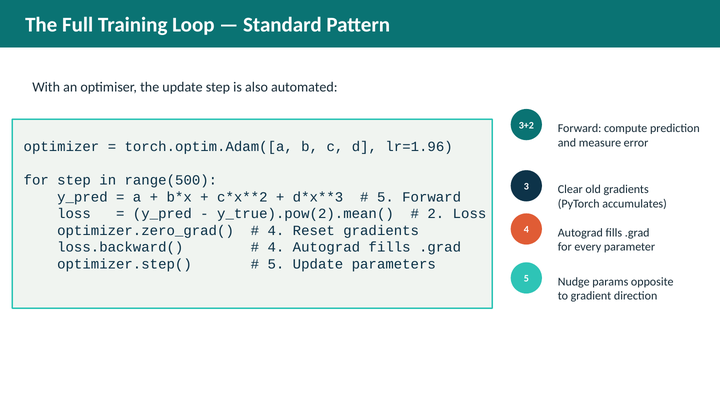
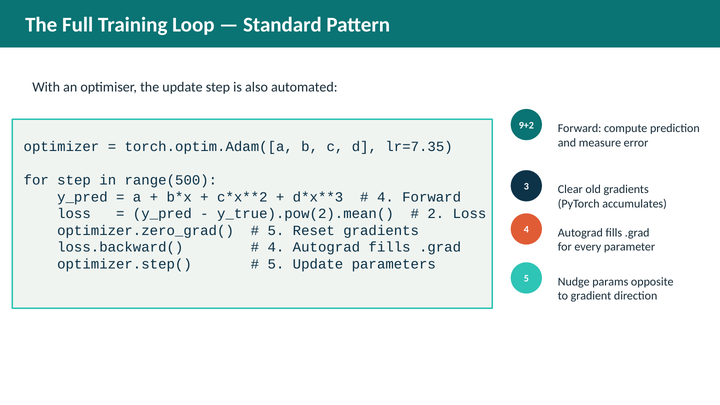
3+2: 3+2 -> 9+2
lr=1.96: lr=1.96 -> lr=7.35
5 at (385, 197): 5 -> 4
4 at (276, 231): 4 -> 5
